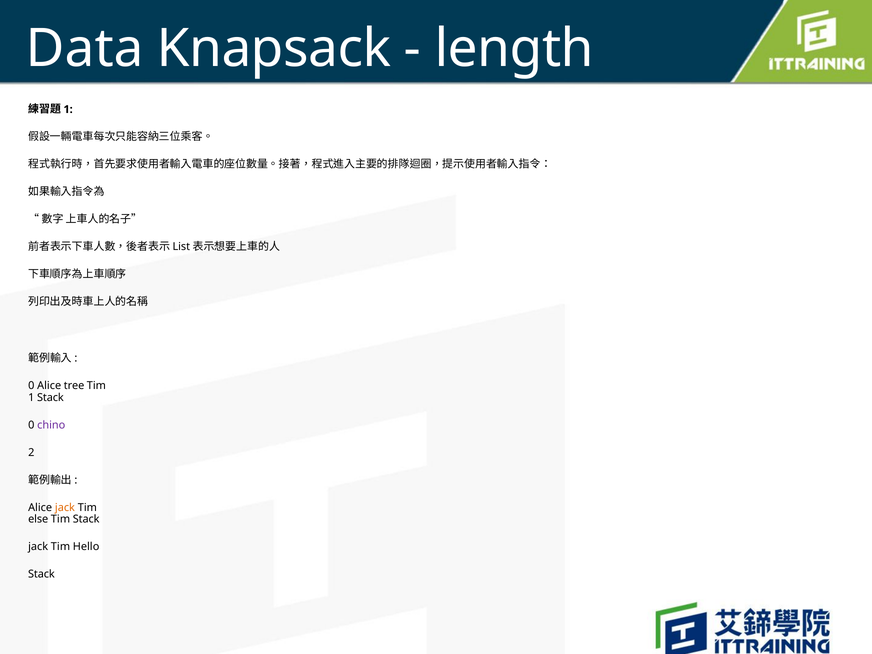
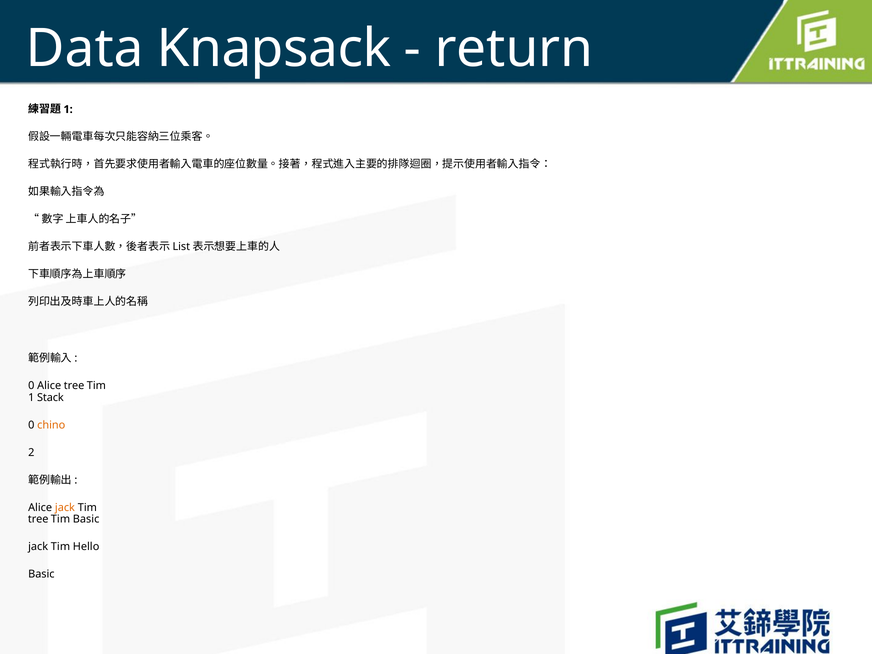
length: length -> return
chino colour: purple -> orange
else at (38, 519): else -> tree
Tim Stack: Stack -> Basic
Stack at (41, 574): Stack -> Basic
